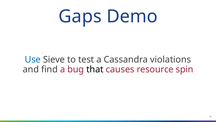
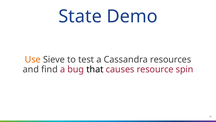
Gaps: Gaps -> State
Use colour: blue -> orange
violations: violations -> resources
